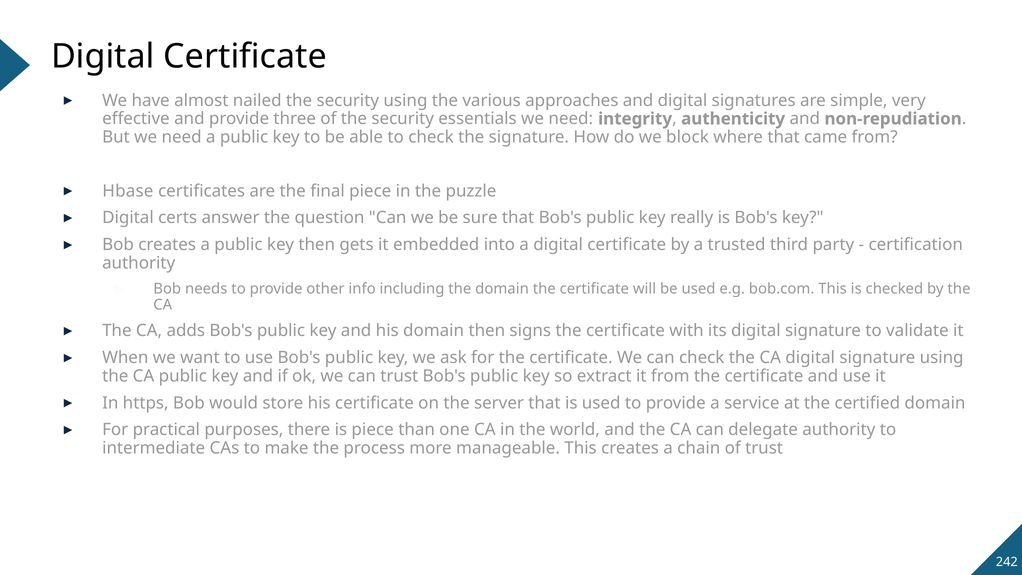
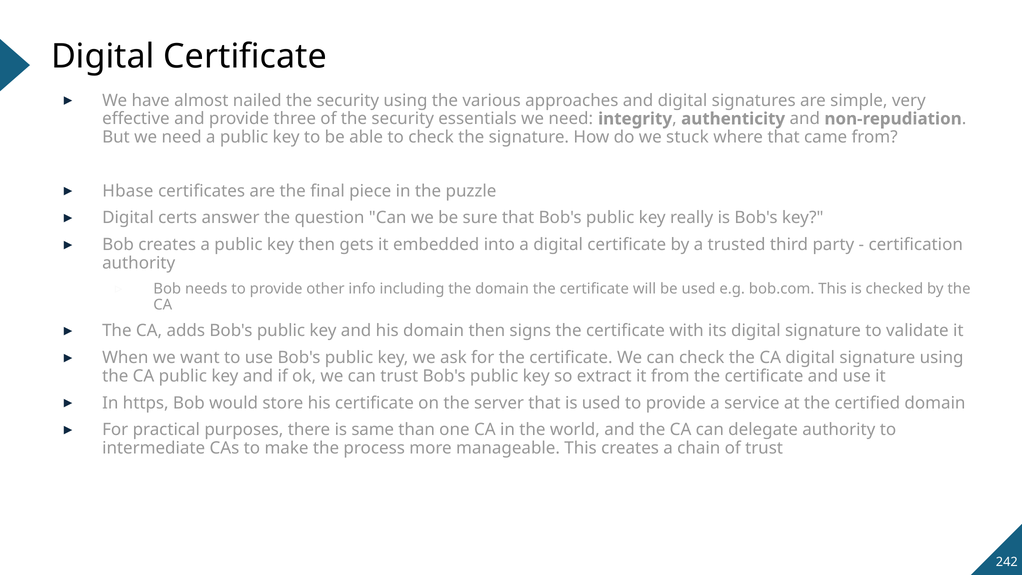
block: block -> stuck
is piece: piece -> same
